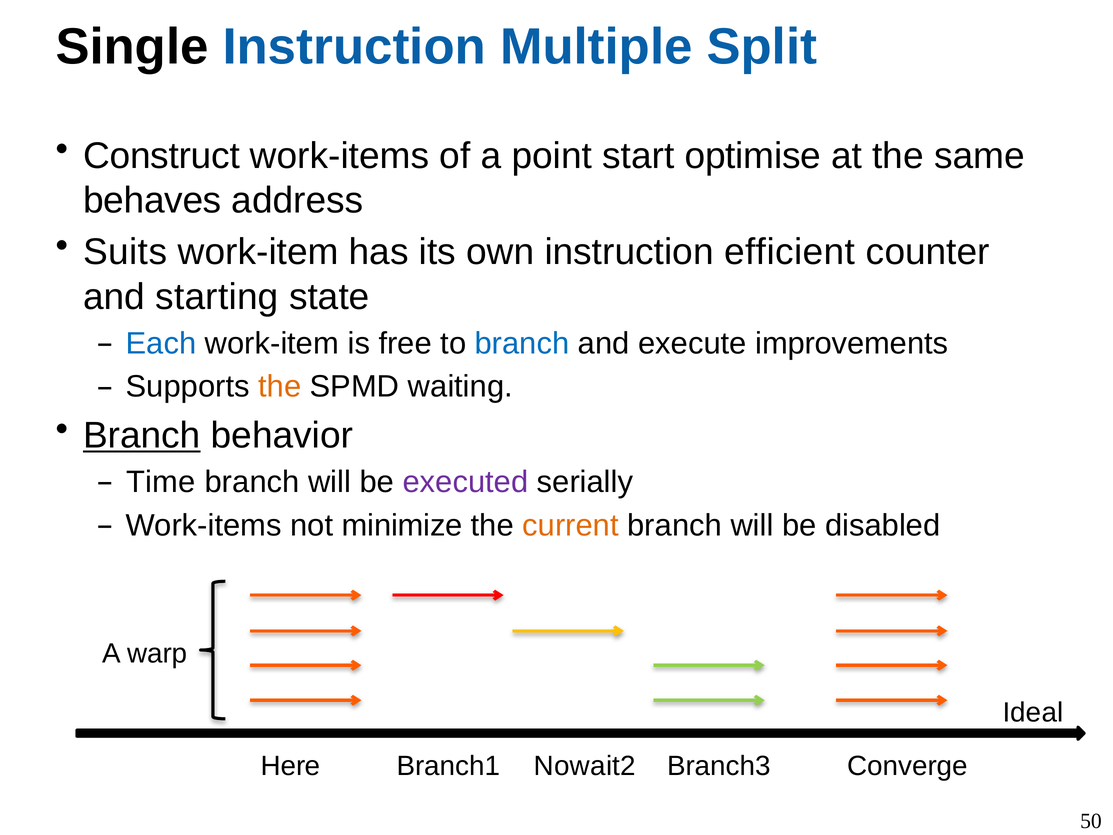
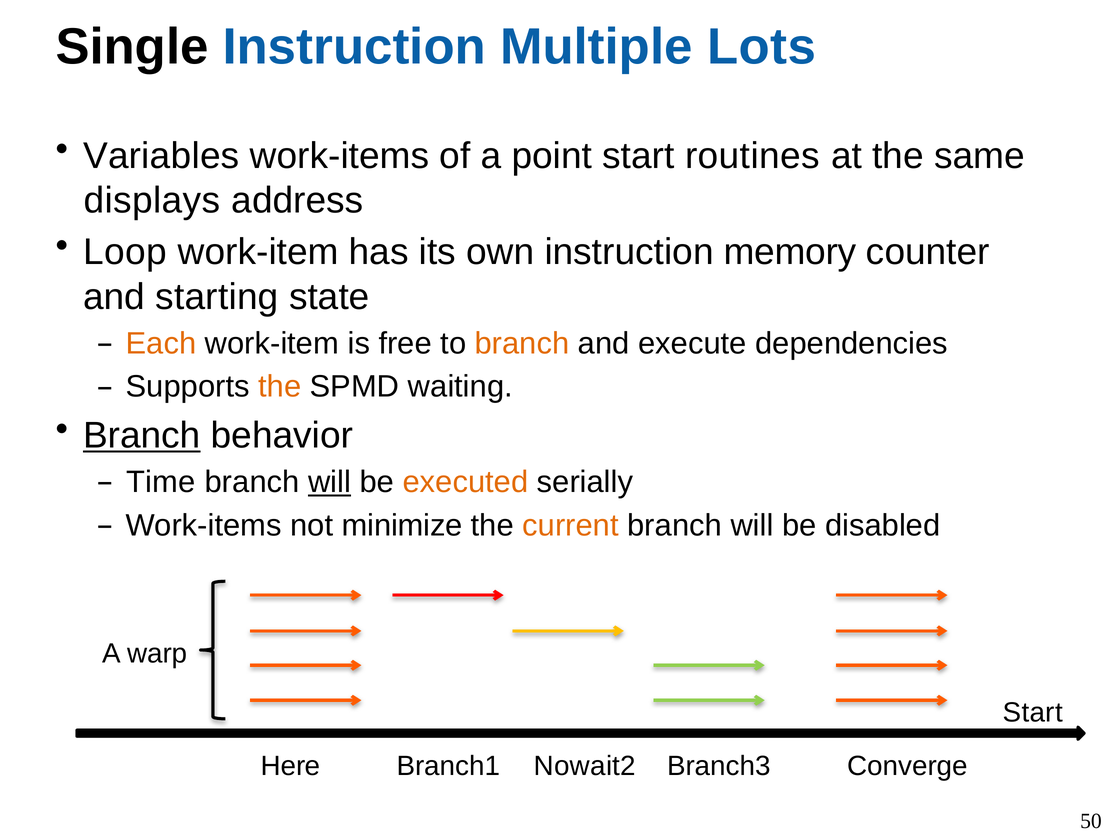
Split: Split -> Lots
Construct: Construct -> Variables
optimise: optimise -> routines
behaves: behaves -> displays
Suits: Suits -> Loop
efficient: efficient -> memory
Each colour: blue -> orange
branch at (522, 343) colour: blue -> orange
improvements: improvements -> dependencies
will at (330, 482) underline: none -> present
executed colour: purple -> orange
Ideal at (1033, 712): Ideal -> Start
